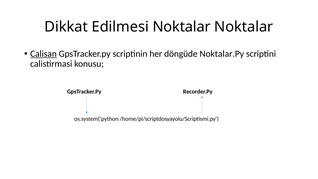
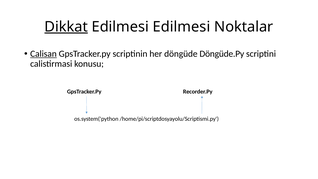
Dikkat underline: none -> present
Edilmesi Noktalar: Noktalar -> Edilmesi
Noktalar.Py: Noktalar.Py -> Döngüde.Py
